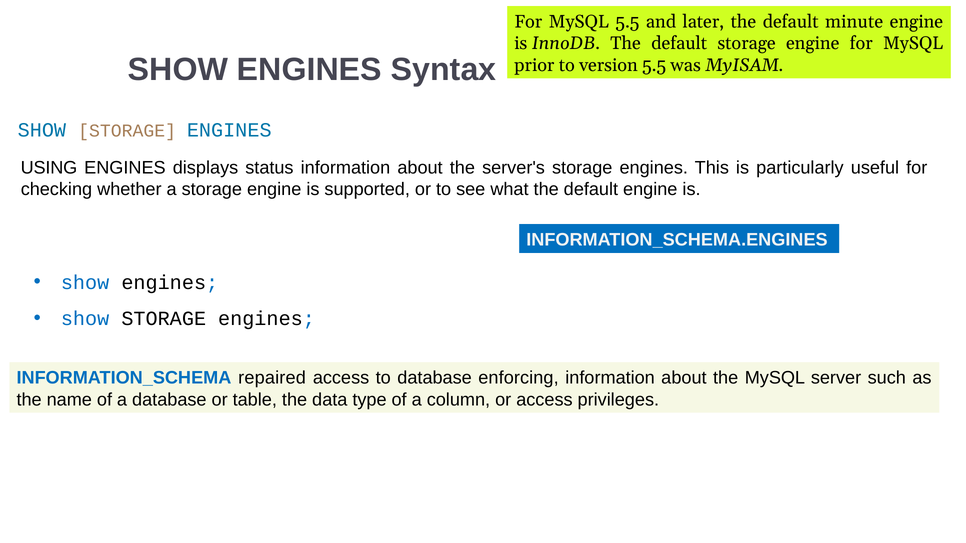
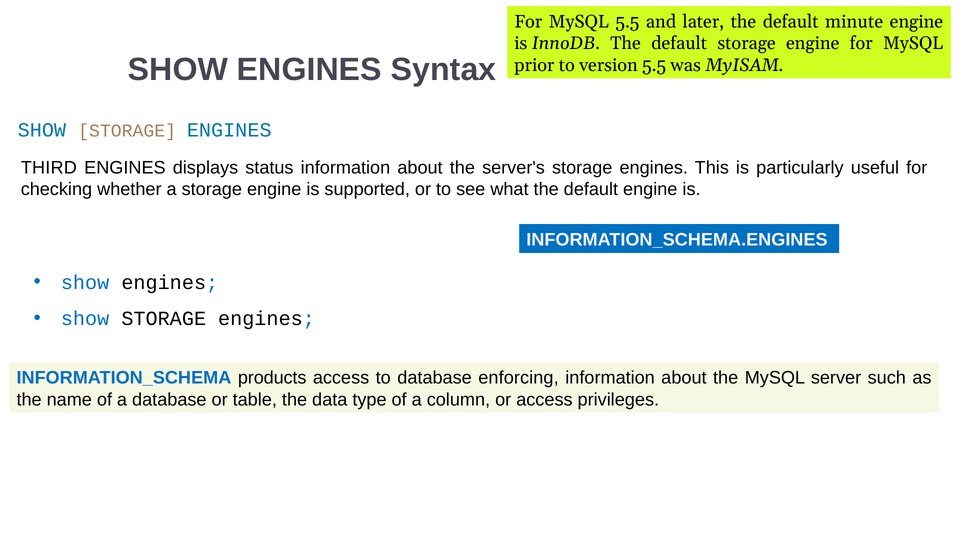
USING: USING -> THIRD
repaired: repaired -> products
